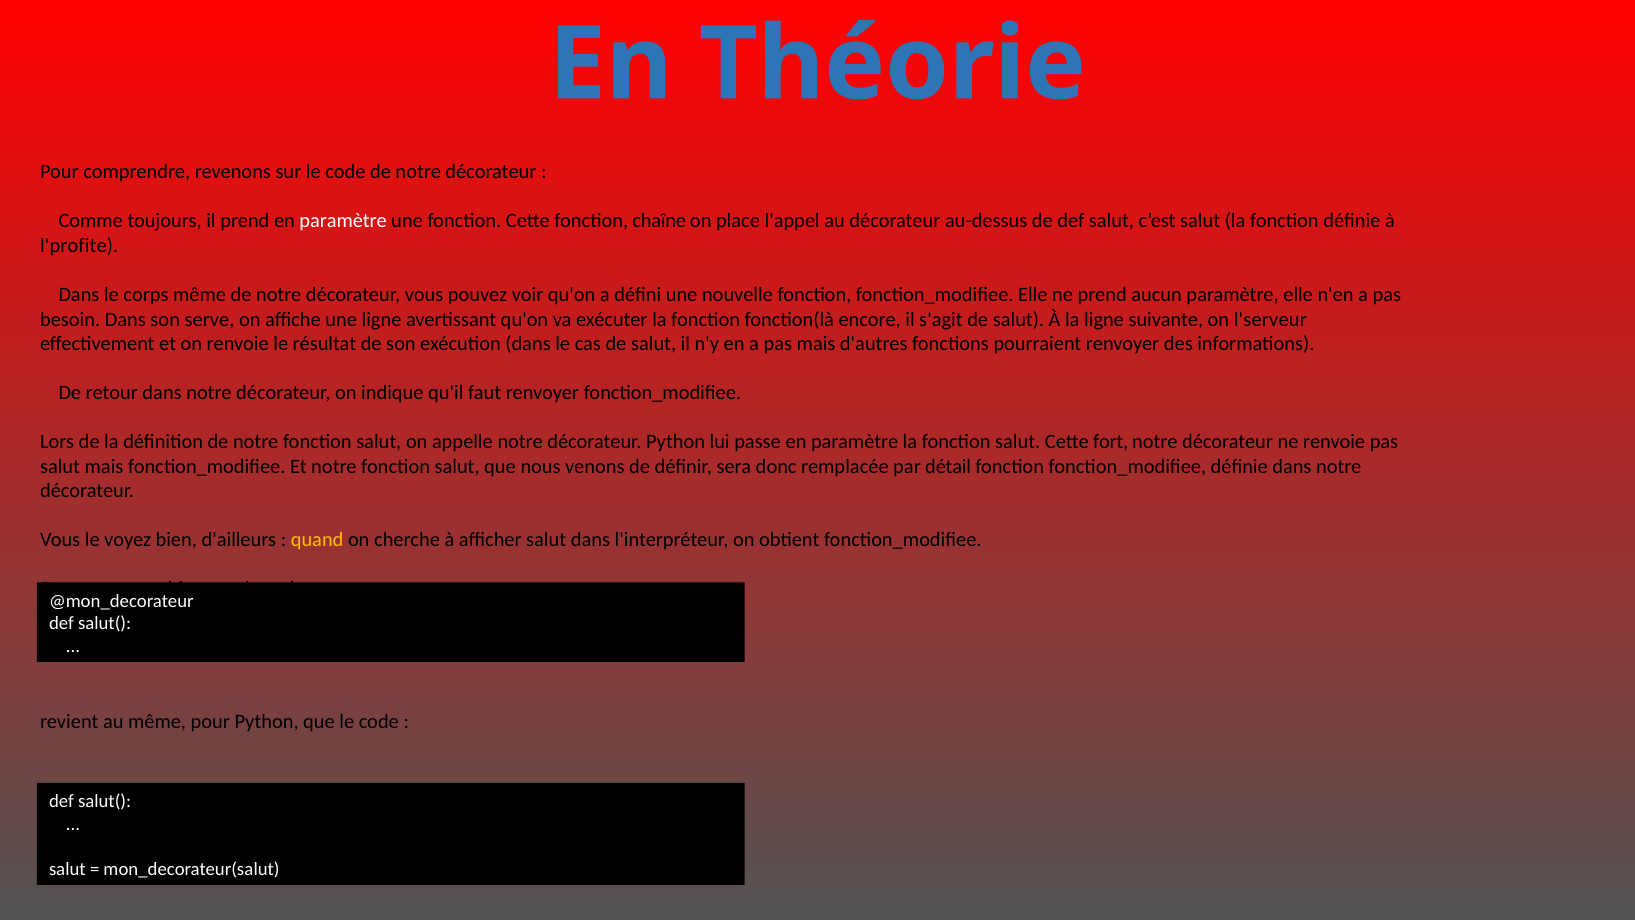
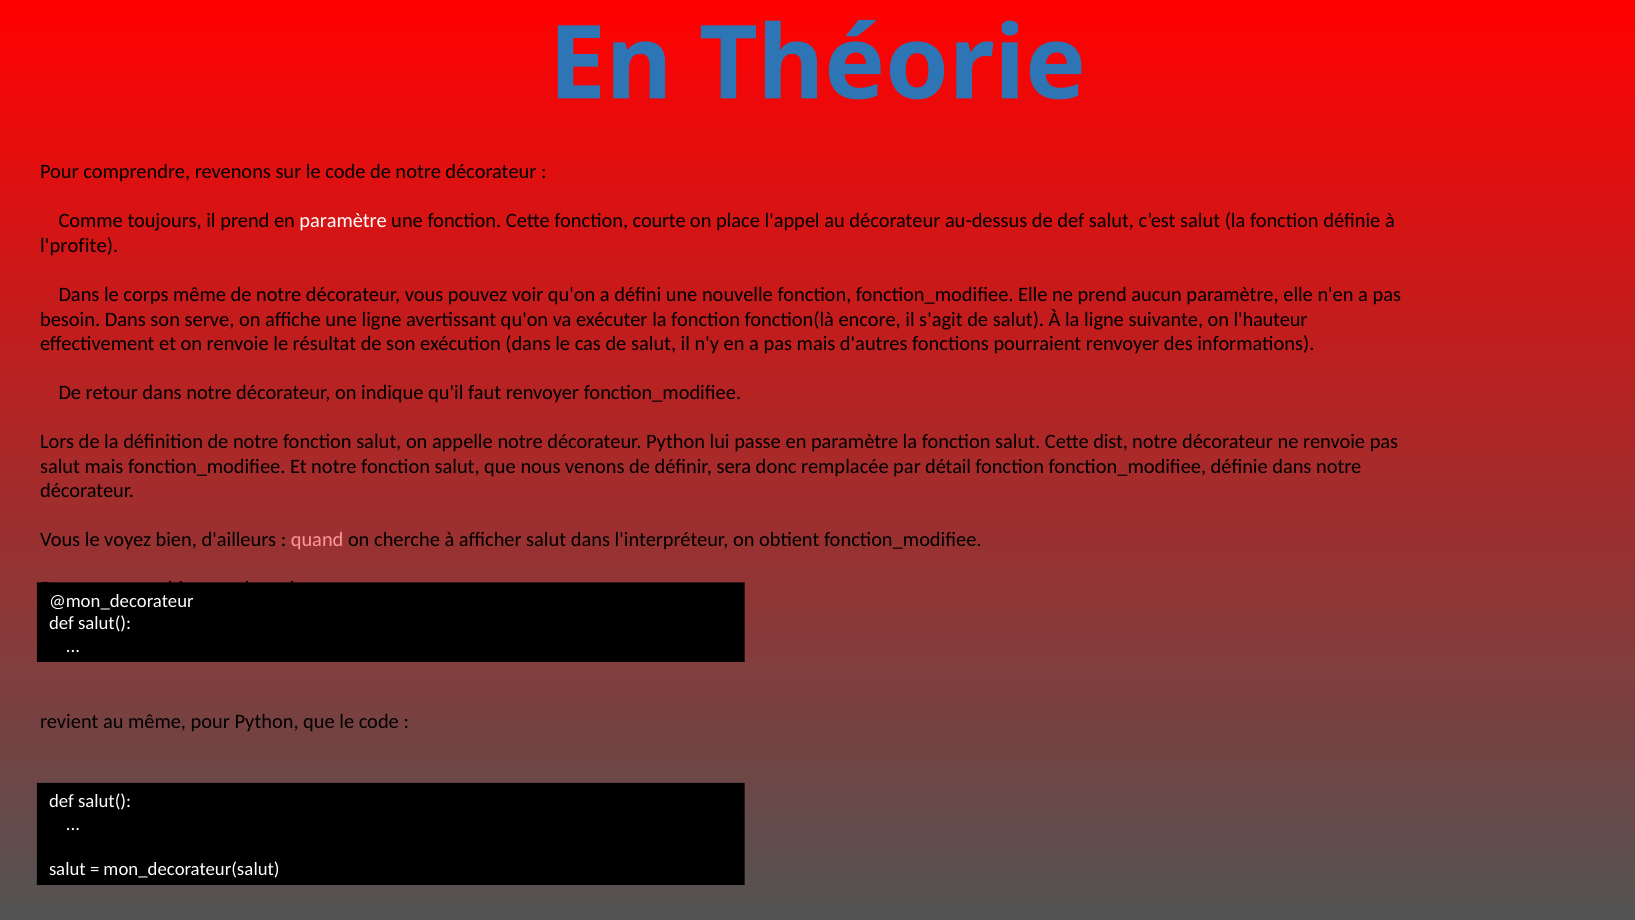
chaîne: chaîne -> courte
l'serveur: l'serveur -> l'hauteur
fort: fort -> dist
quand colour: yellow -> pink
